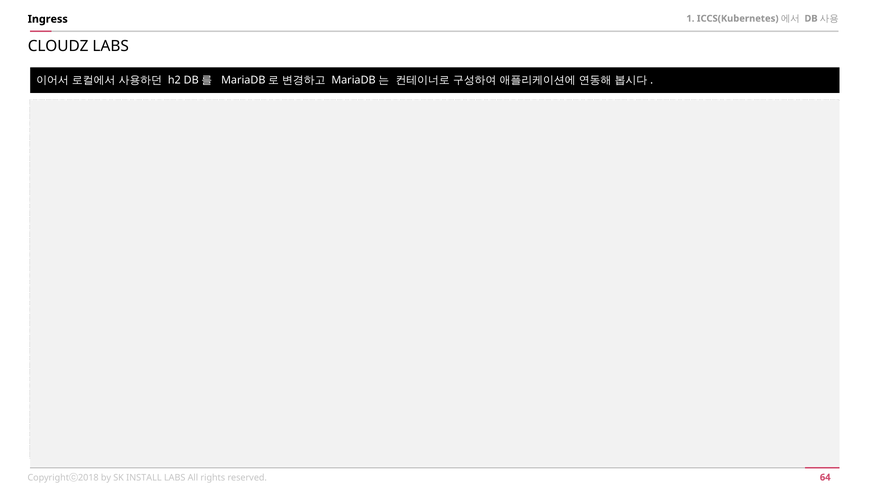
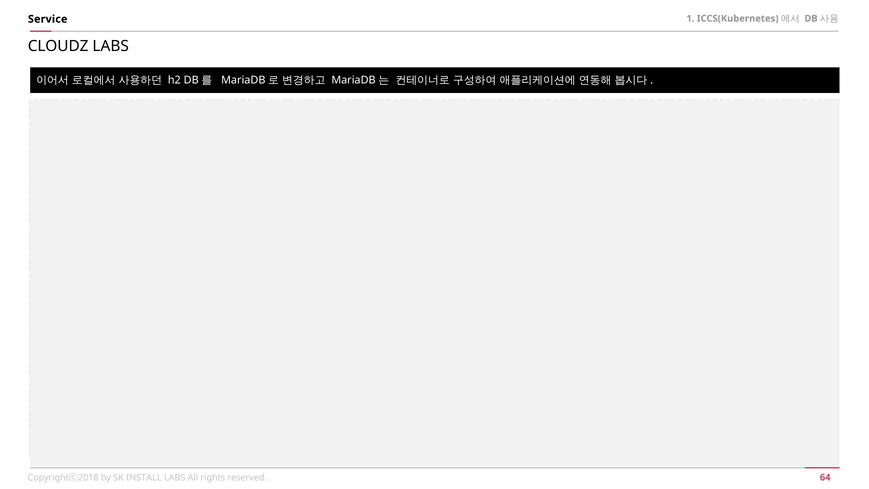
Ingress: Ingress -> Service
